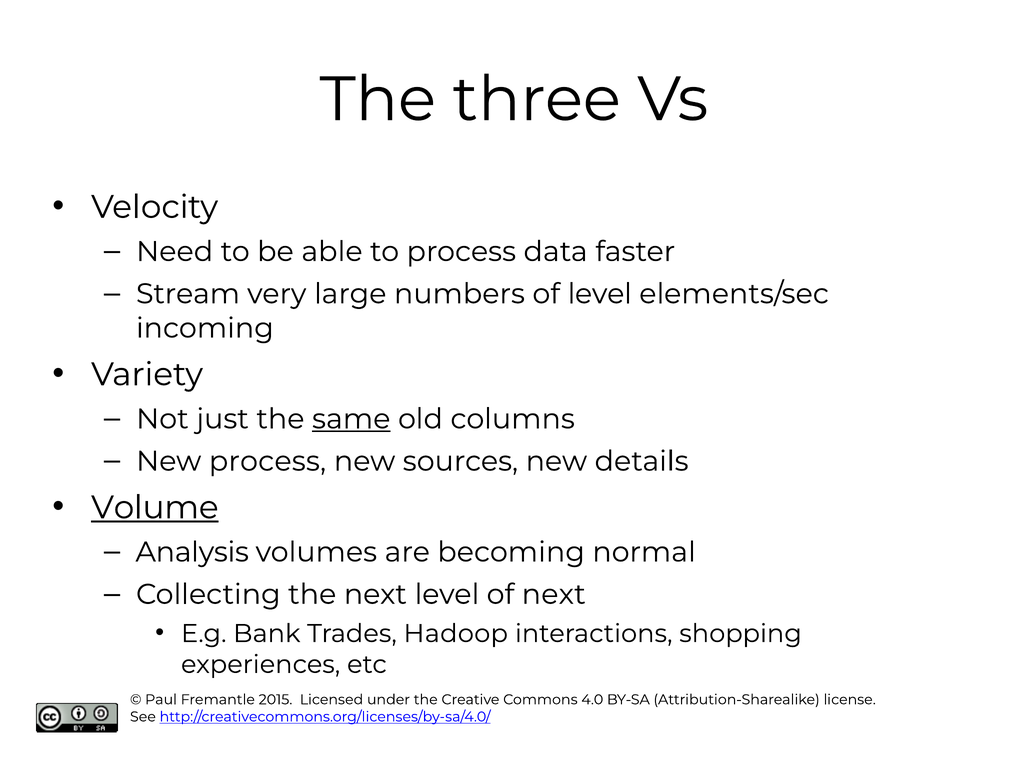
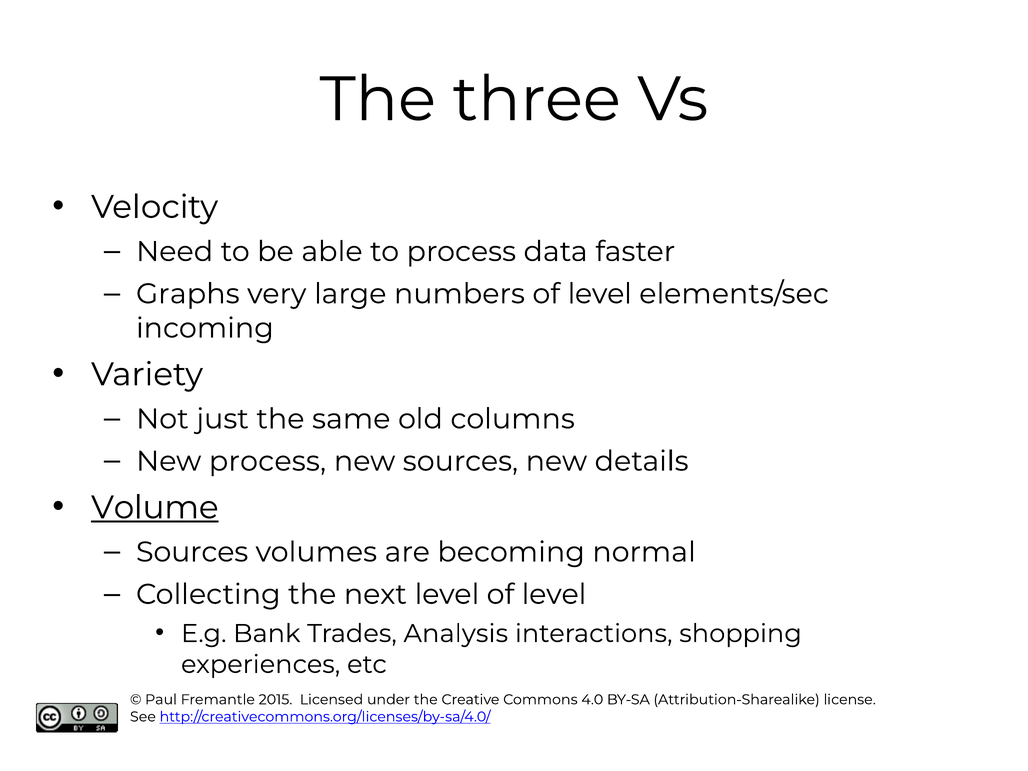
Stream: Stream -> Graphs
same underline: present -> none
Analysis at (192, 552): Analysis -> Sources
level of next: next -> level
Hadoop: Hadoop -> Analysis
